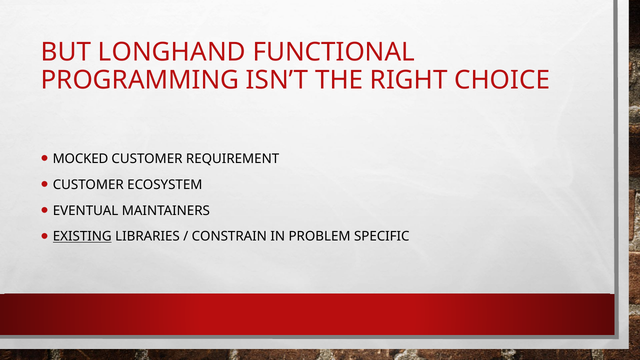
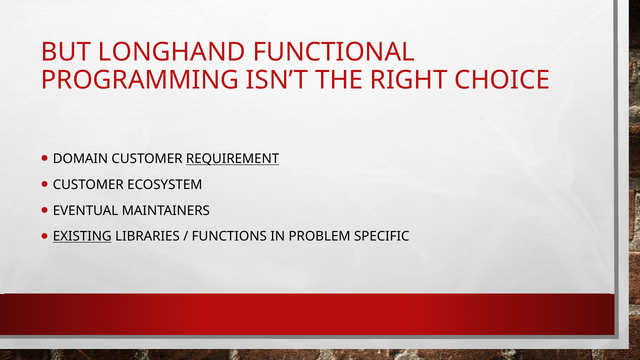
MOCKED: MOCKED -> DOMAIN
REQUIREMENT underline: none -> present
CONSTRAIN: CONSTRAIN -> FUNCTIONS
